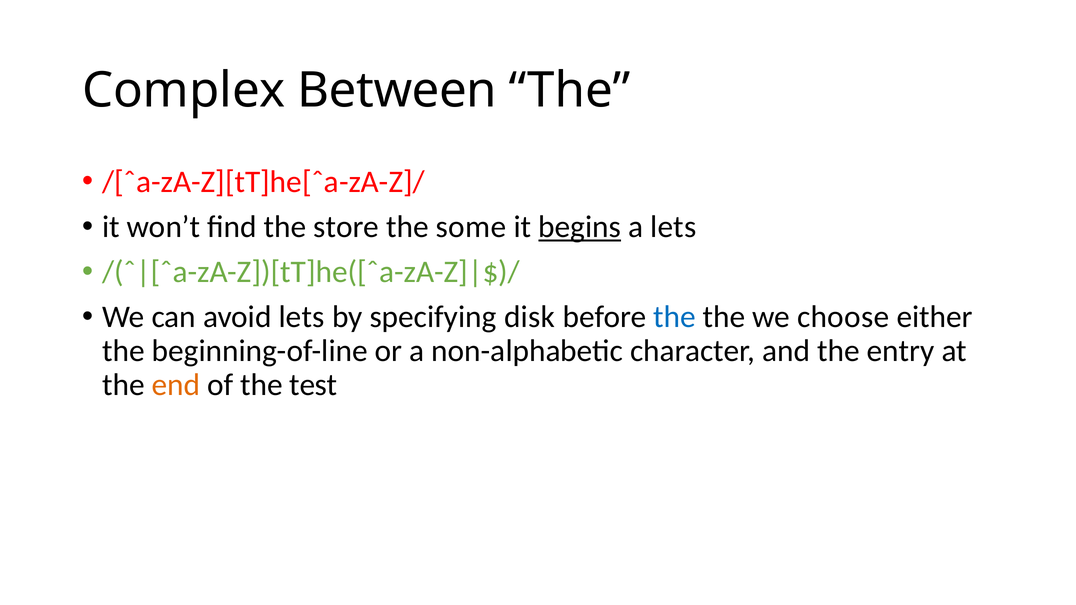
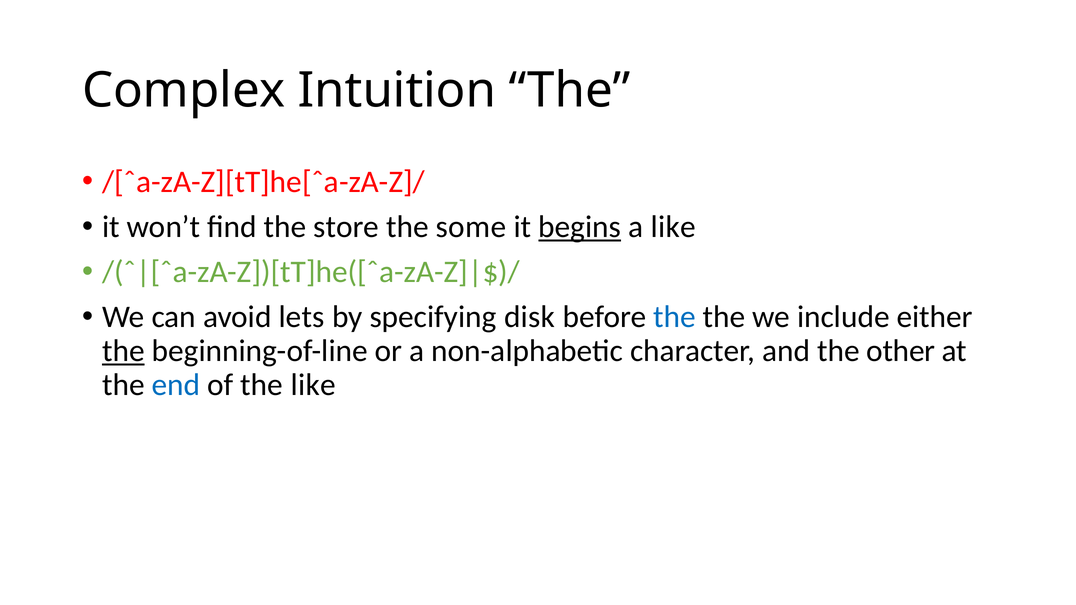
Between: Between -> Intuition
a lets: lets -> like
choose: choose -> include
the at (123, 351) underline: none -> present
entry: entry -> other
end colour: orange -> blue
the test: test -> like
